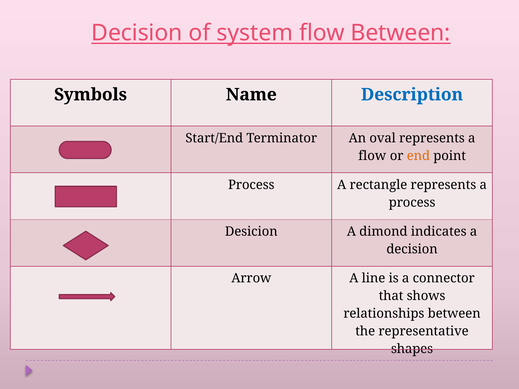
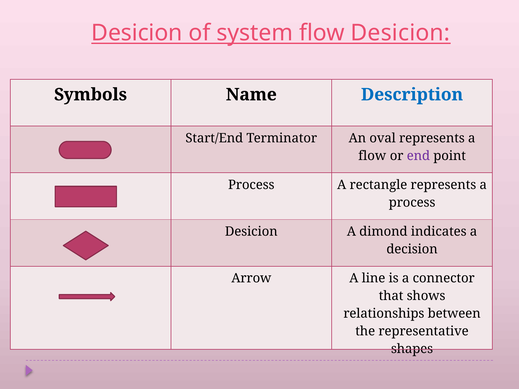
Decision at (137, 33): Decision -> Desicion
flow Between: Between -> Desicion
end colour: orange -> purple
